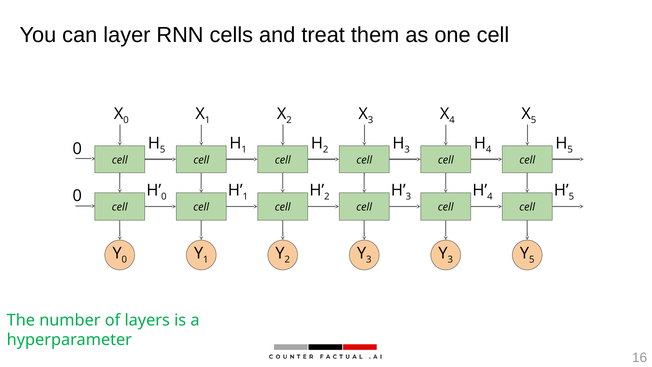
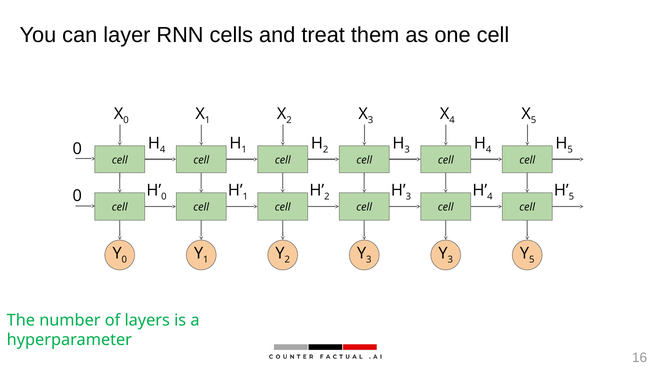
5 at (163, 149): 5 -> 4
